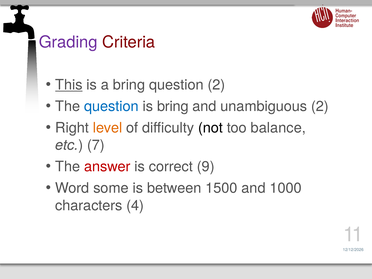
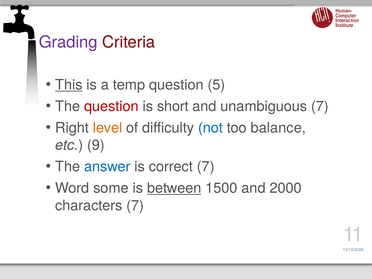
a bring: bring -> temp
question 2: 2 -> 5
question at (111, 106) colour: blue -> red
is bring: bring -> short
unambiguous 2: 2 -> 7
not colour: black -> blue
7: 7 -> 9
answer colour: red -> blue
correct 9: 9 -> 7
between underline: none -> present
1000: 1000 -> 2000
characters 4: 4 -> 7
